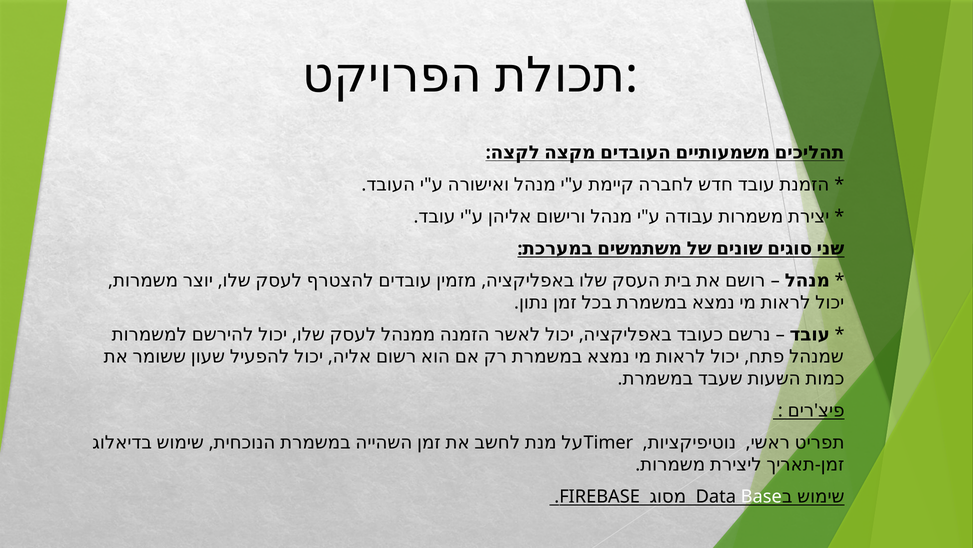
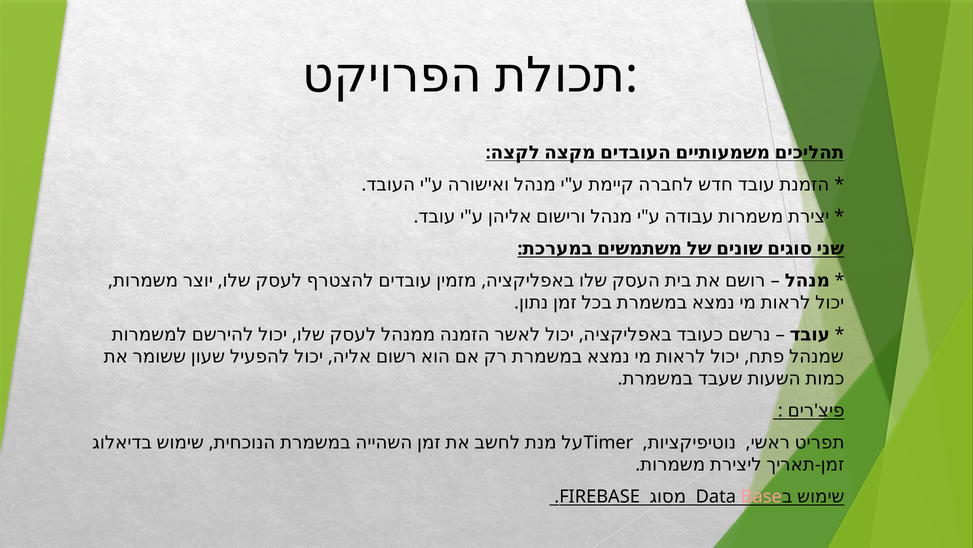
Base colour: white -> pink
